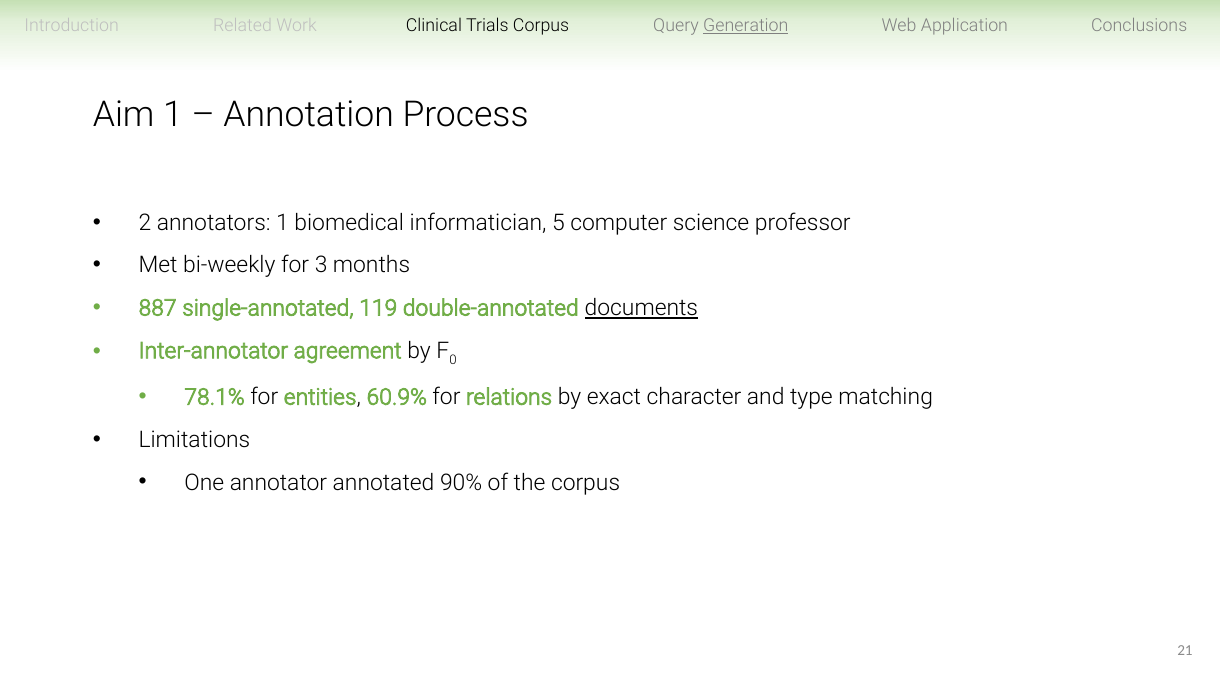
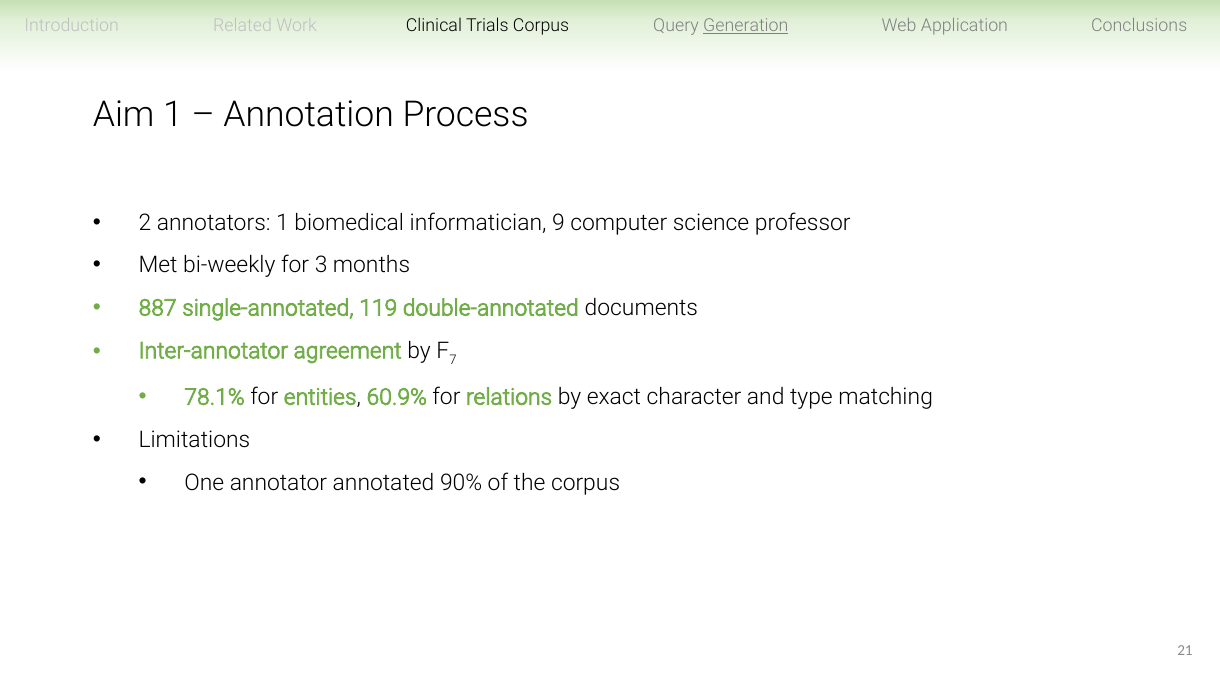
5: 5 -> 9
documents underline: present -> none
0: 0 -> 7
